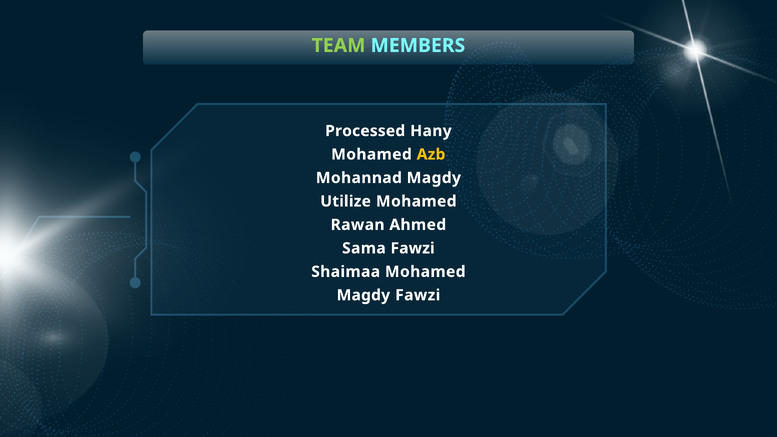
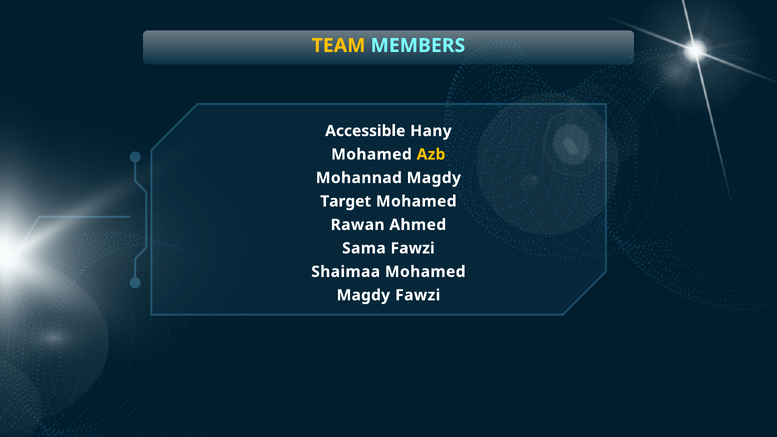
TEAM colour: light green -> yellow
Processed: Processed -> Accessible
Utilize: Utilize -> Target
